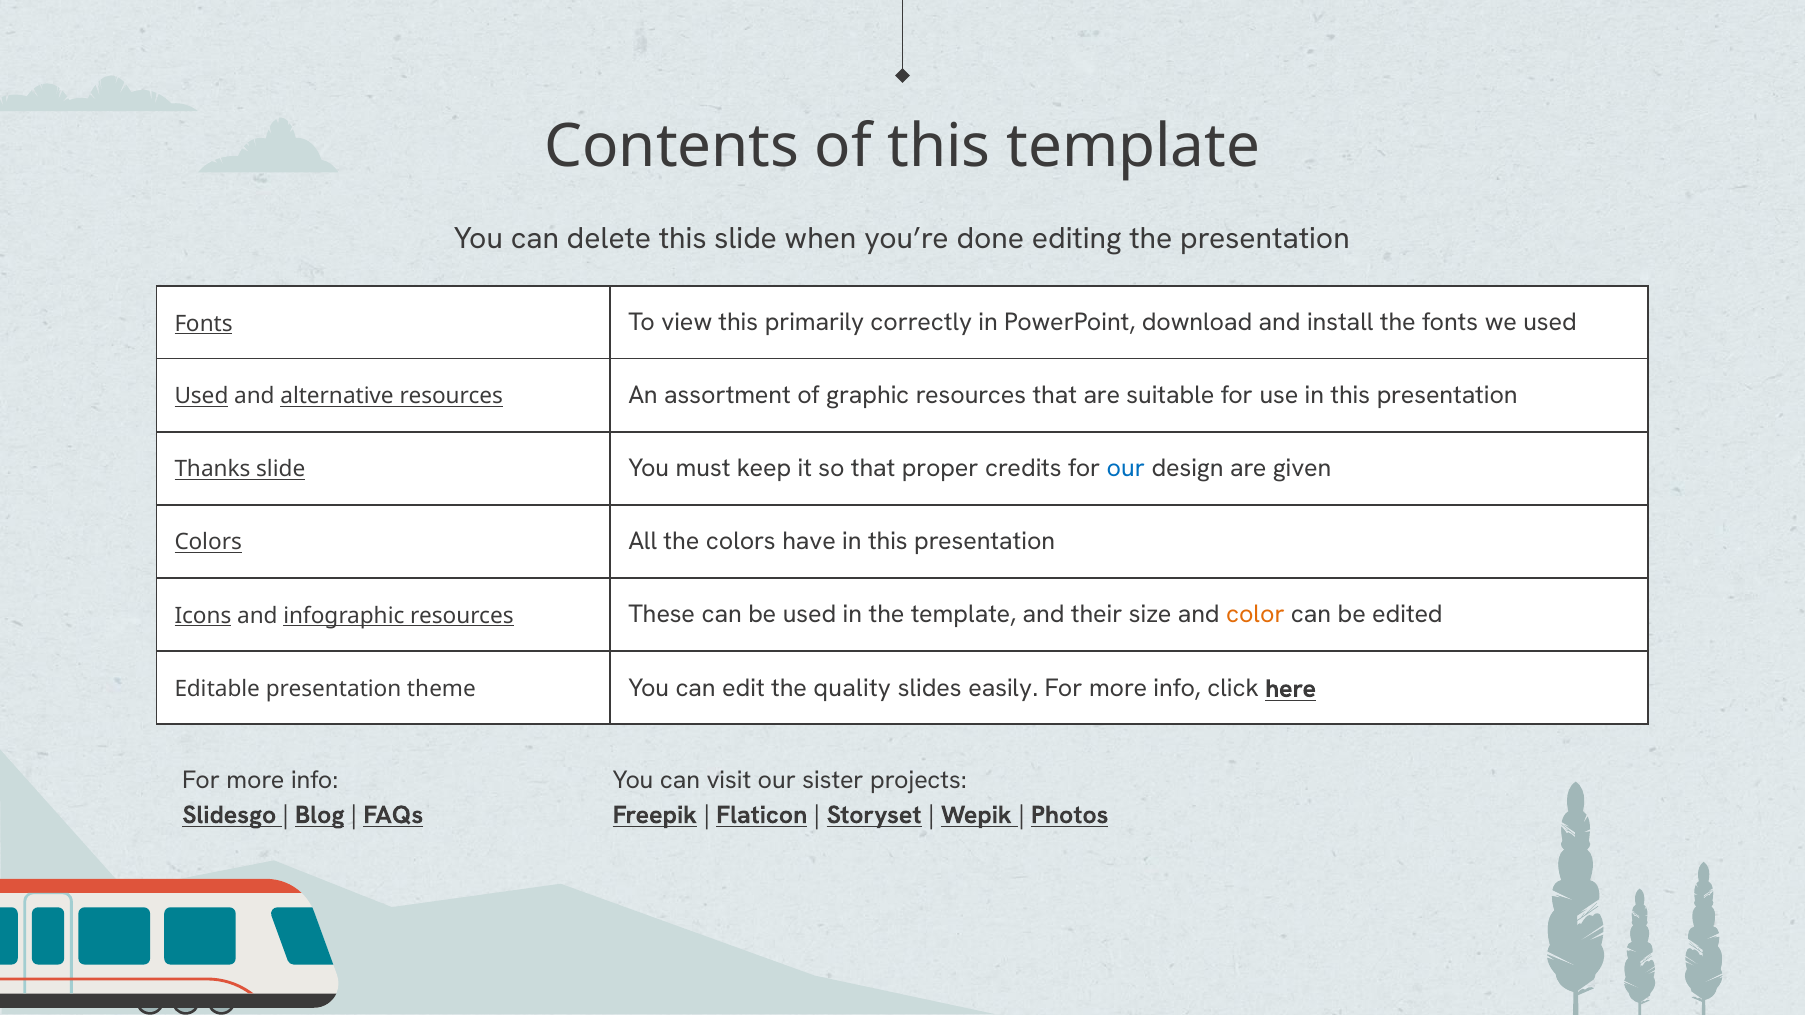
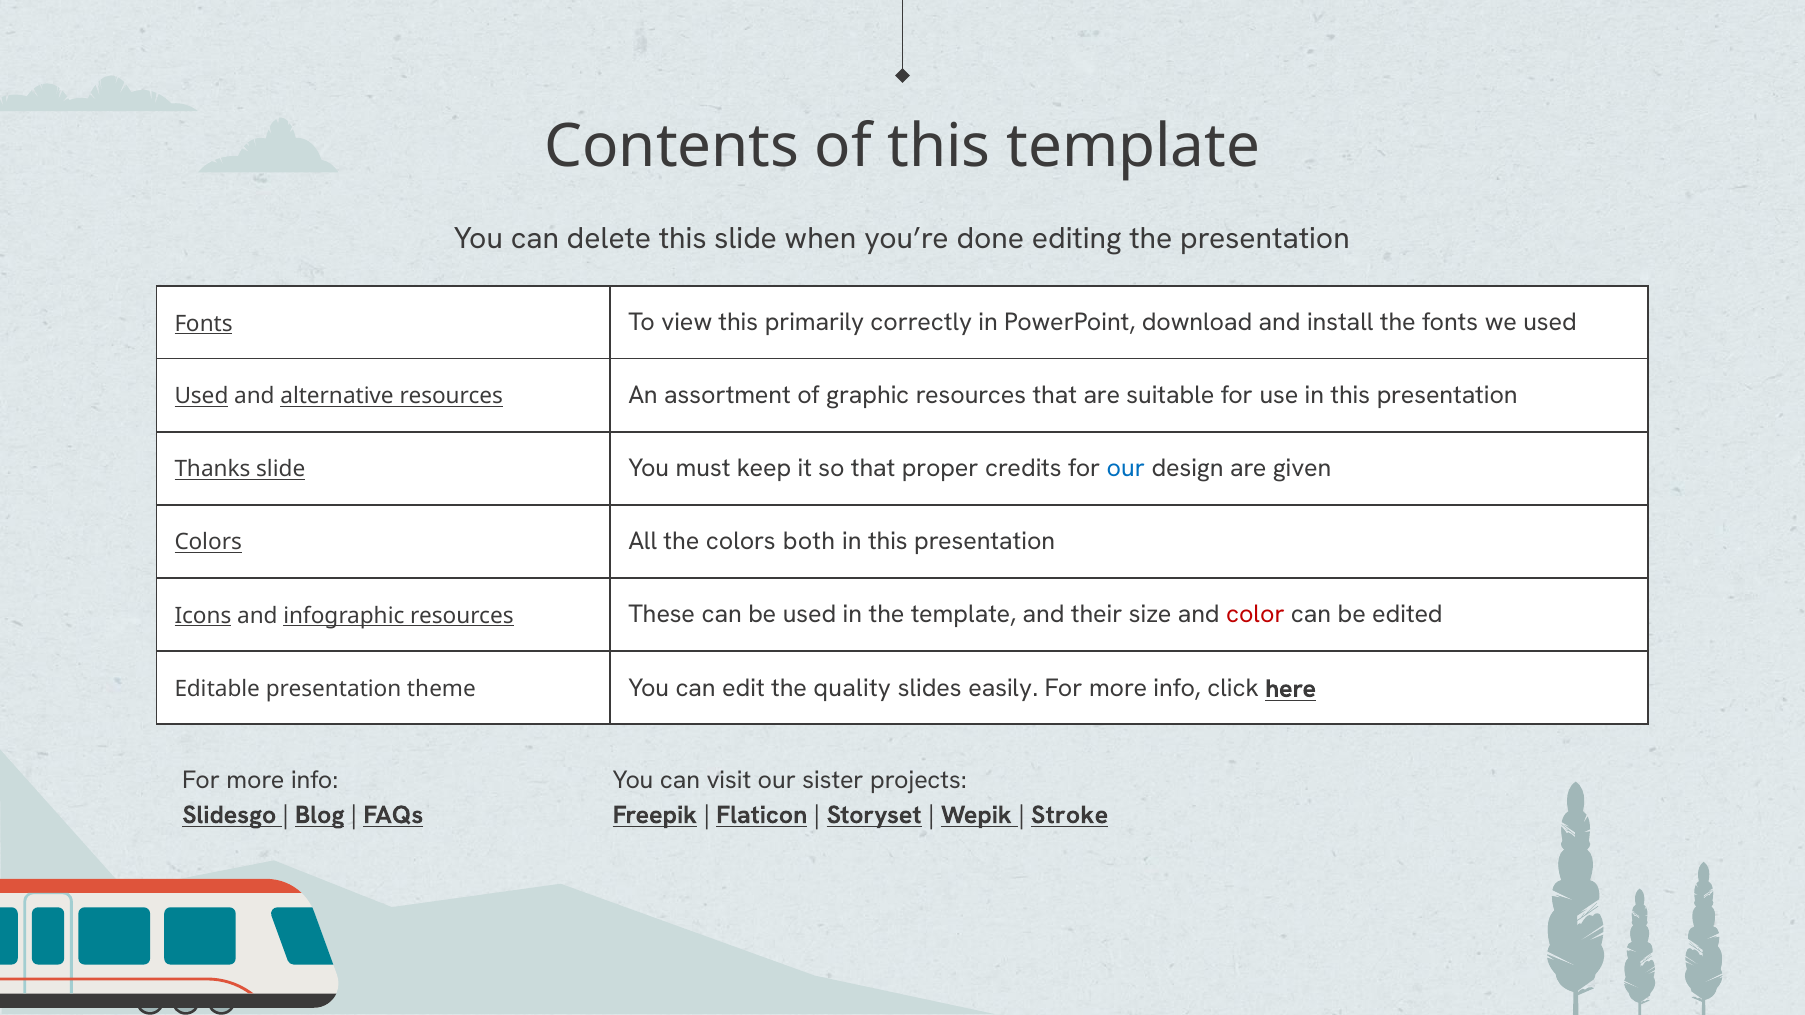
have: have -> both
color colour: orange -> red
Photos: Photos -> Stroke
